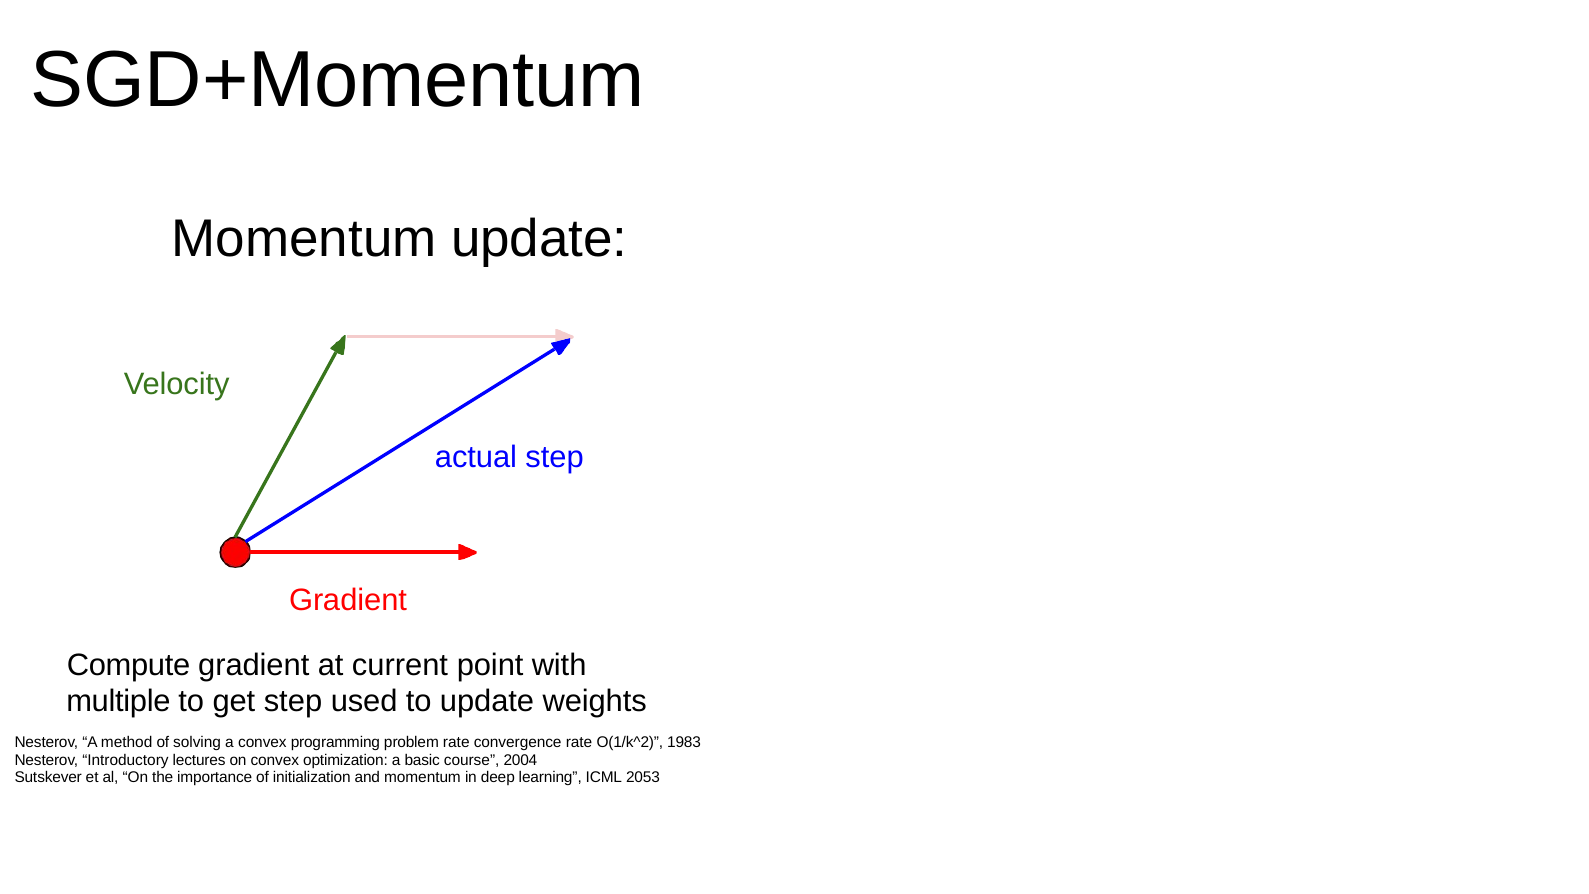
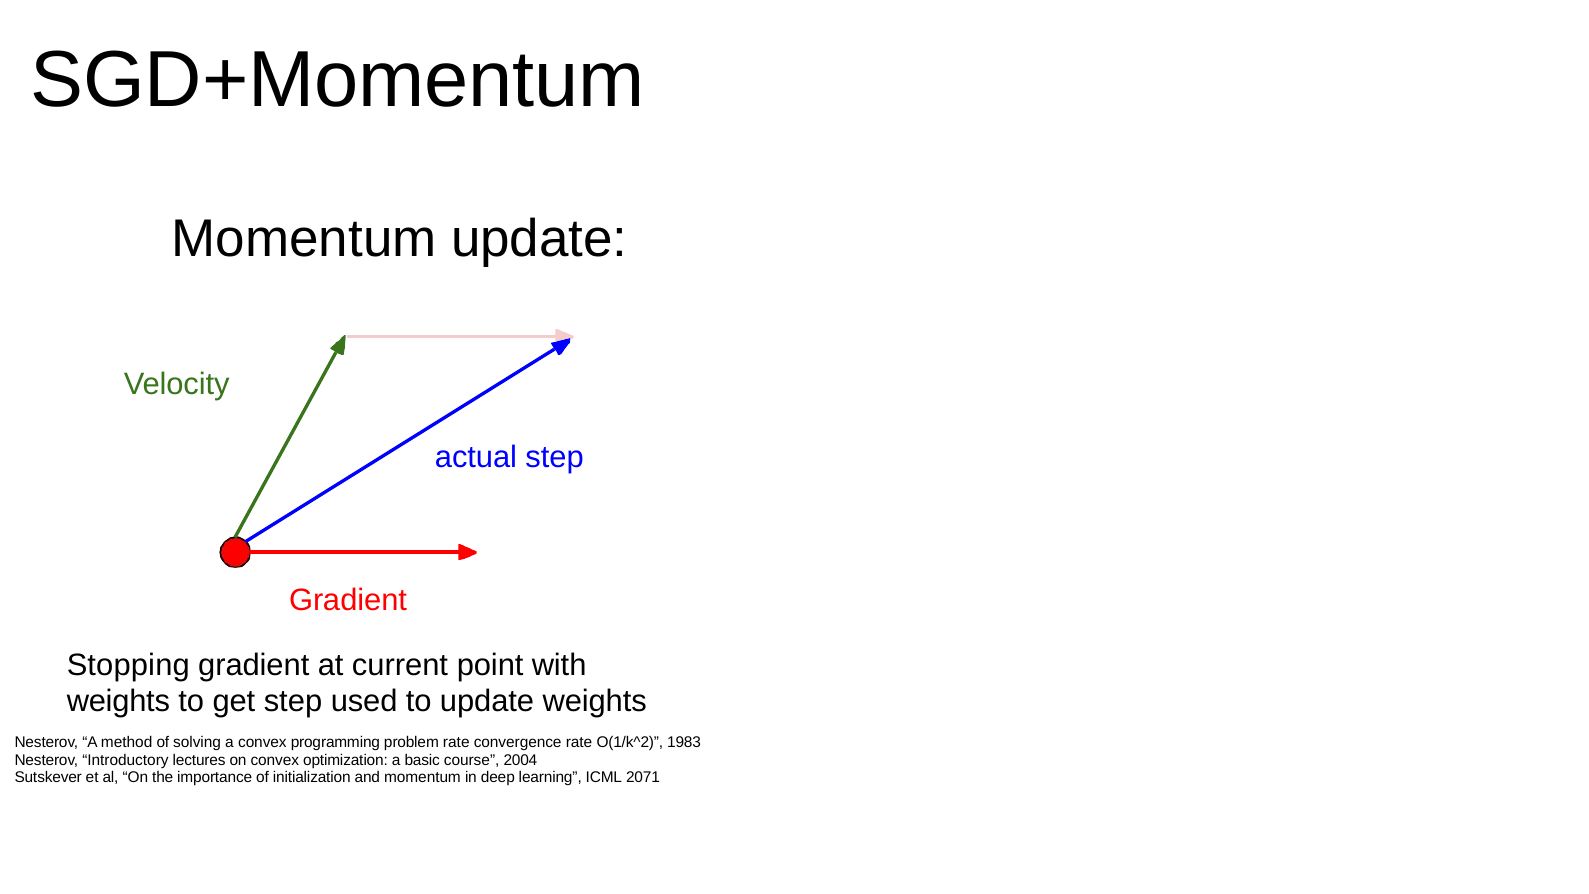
Compute: Compute -> Stopping
multiple at (118, 701): multiple -> weights
2053: 2053 -> 2071
